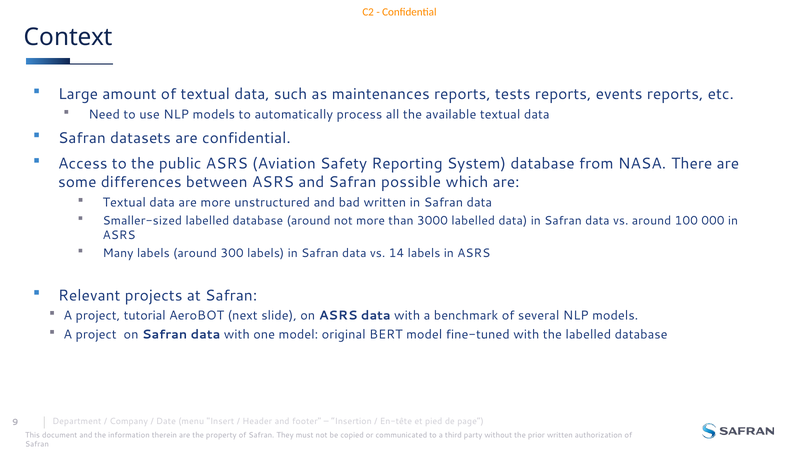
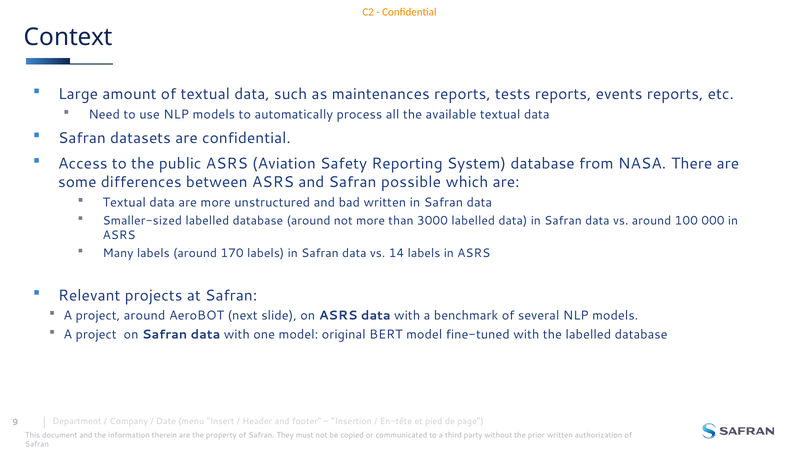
300: 300 -> 170
project tutorial: tutorial -> around
